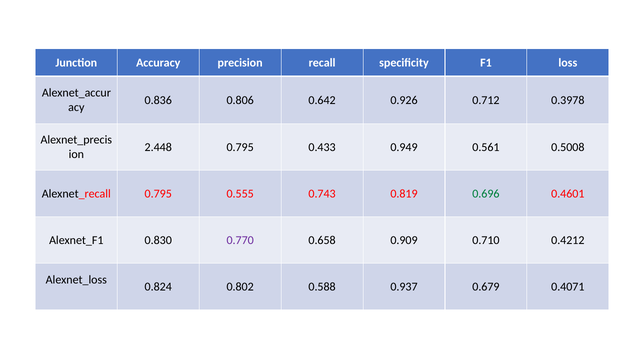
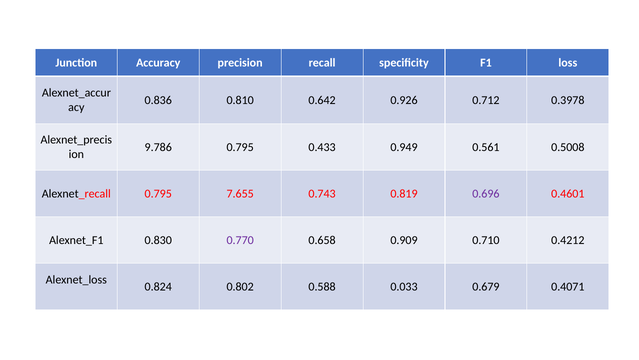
0.806: 0.806 -> 0.810
2.448: 2.448 -> 9.786
0.555: 0.555 -> 7.655
0.696 colour: green -> purple
0.937: 0.937 -> 0.033
